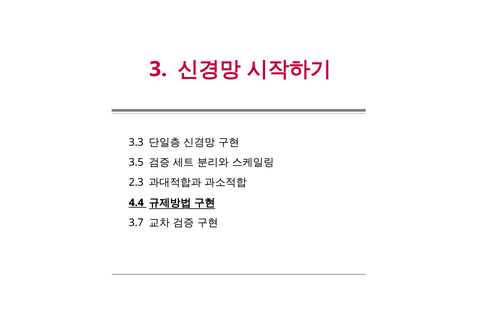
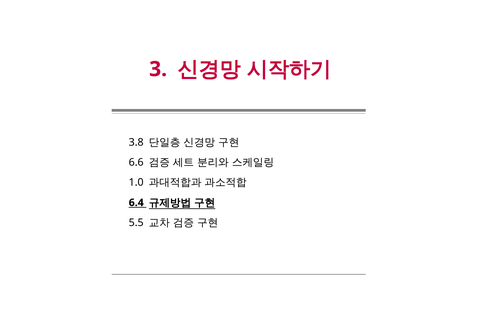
3.3: 3.3 -> 3.8
3.5: 3.5 -> 6.6
2.3: 2.3 -> 1.0
4.4: 4.4 -> 6.4
3.7: 3.7 -> 5.5
